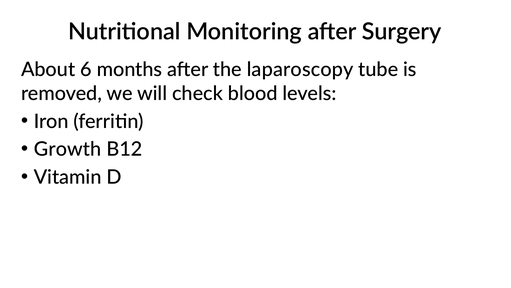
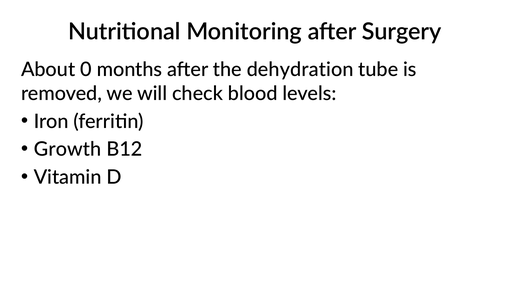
6: 6 -> 0
laparoscopy: laparoscopy -> dehydration
